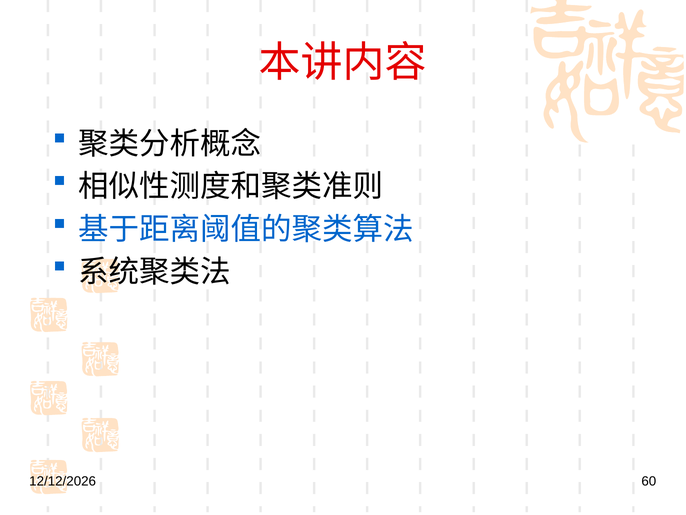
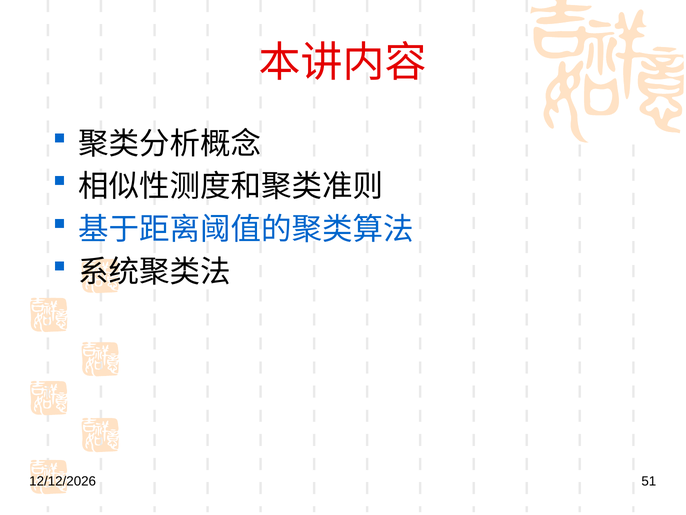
60: 60 -> 51
